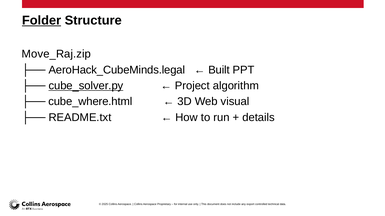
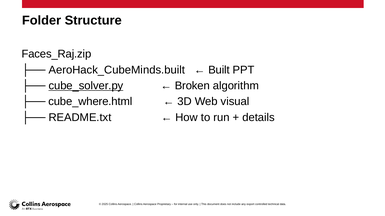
Folder underline: present -> none
Move_Raj.zip: Move_Raj.zip -> Faces_Raj.zip
AeroHack_CubeMinds.legal: AeroHack_CubeMinds.legal -> AeroHack_CubeMinds.built
Project: Project -> Broken
